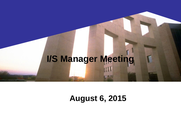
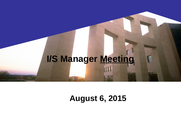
Meeting underline: none -> present
